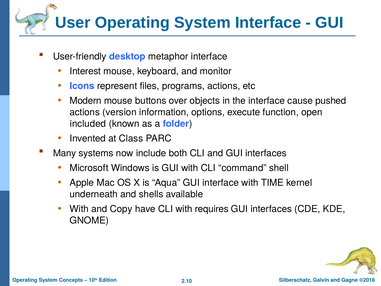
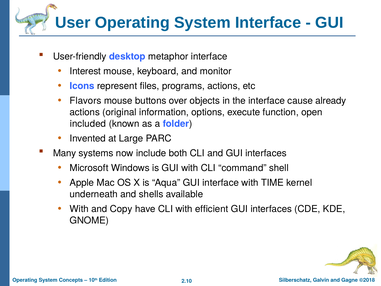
Modern: Modern -> Flavors
pushed: pushed -> already
version: version -> original
Class: Class -> Large
requires: requires -> efficient
